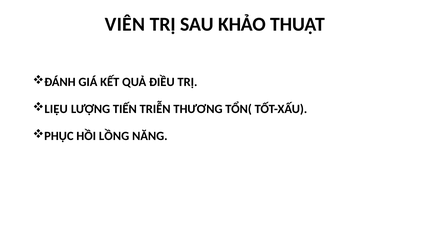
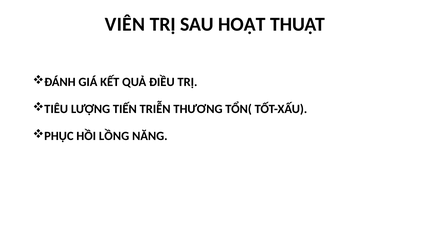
KHẢO: KHẢO -> HOẠT
LIỆU: LIỆU -> TIÊU
